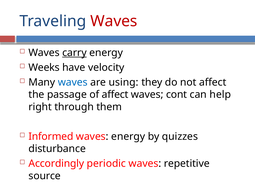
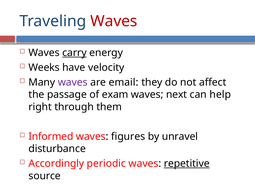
waves at (73, 82) colour: blue -> purple
using: using -> email
of affect: affect -> exam
cont: cont -> next
waves energy: energy -> figures
quizzes: quizzes -> unravel
repetitive underline: none -> present
